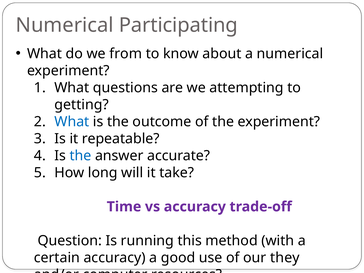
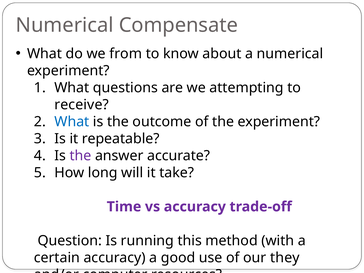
Participating: Participating -> Compensate
getting: getting -> receive
the at (81, 156) colour: blue -> purple
